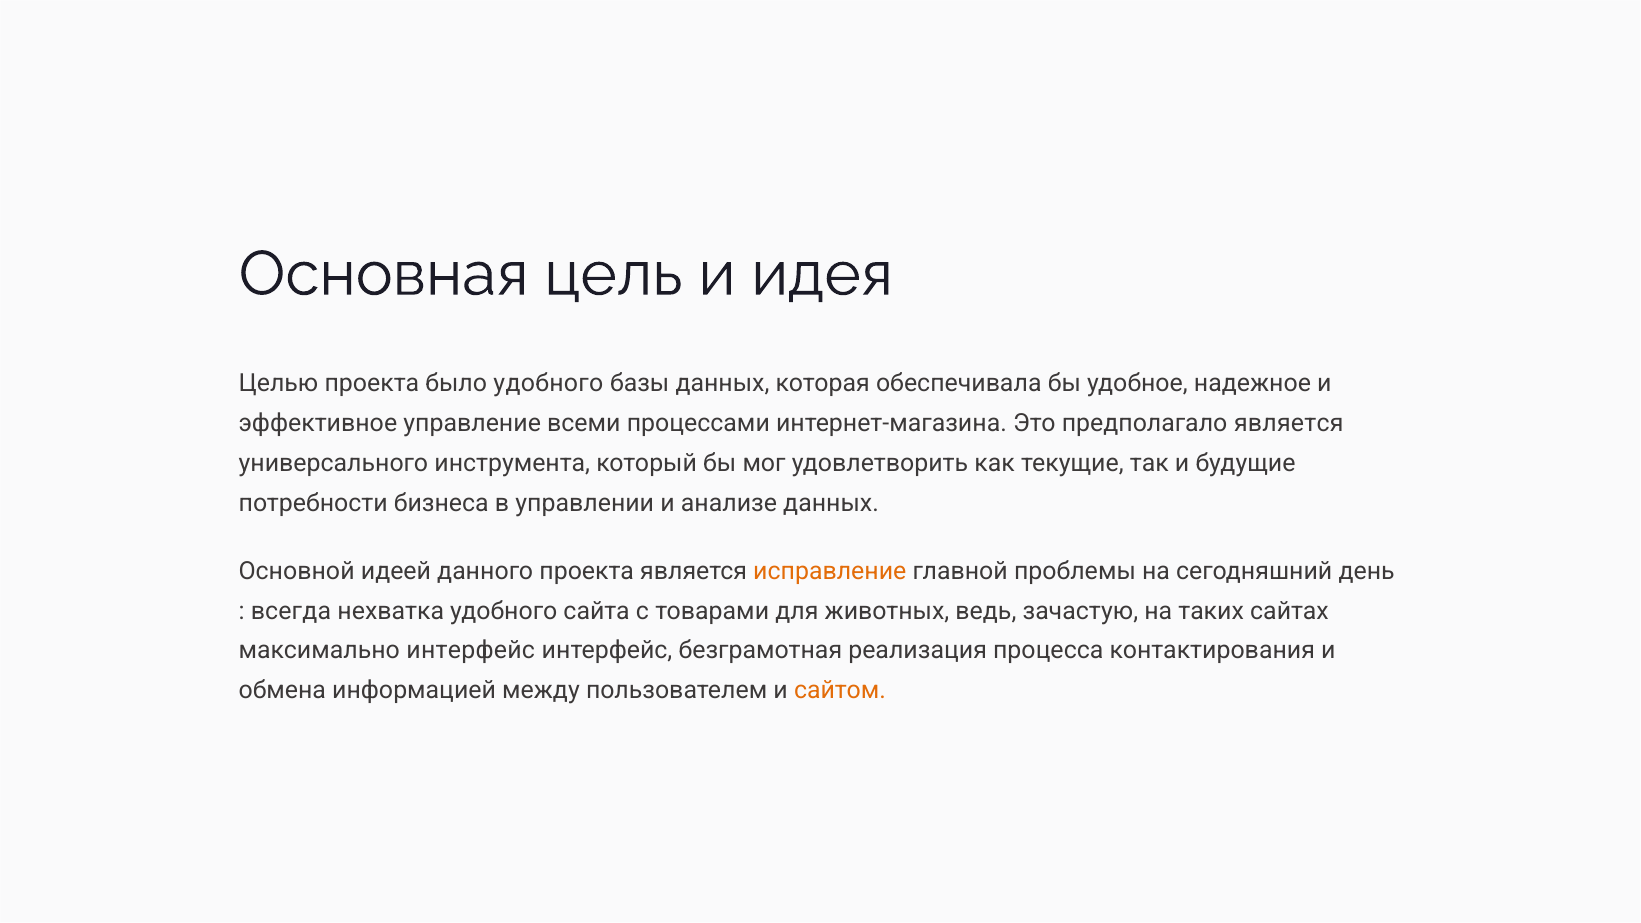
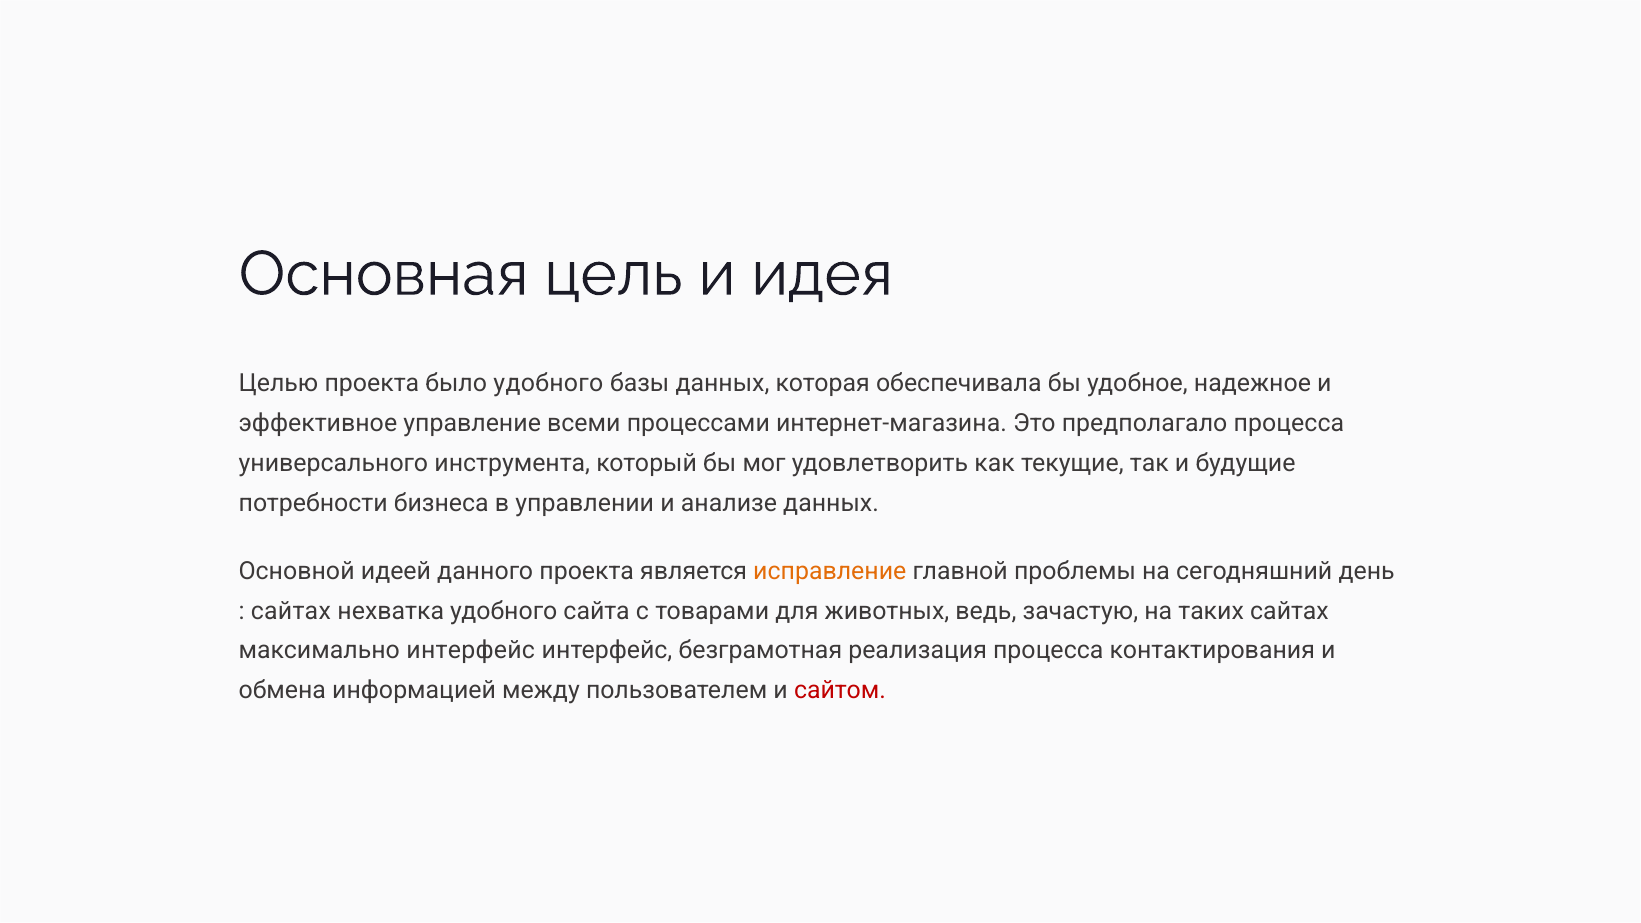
предполагало является: является -> процесса
всегда at (291, 611): всегда -> сайтах
сайтом colour: orange -> red
